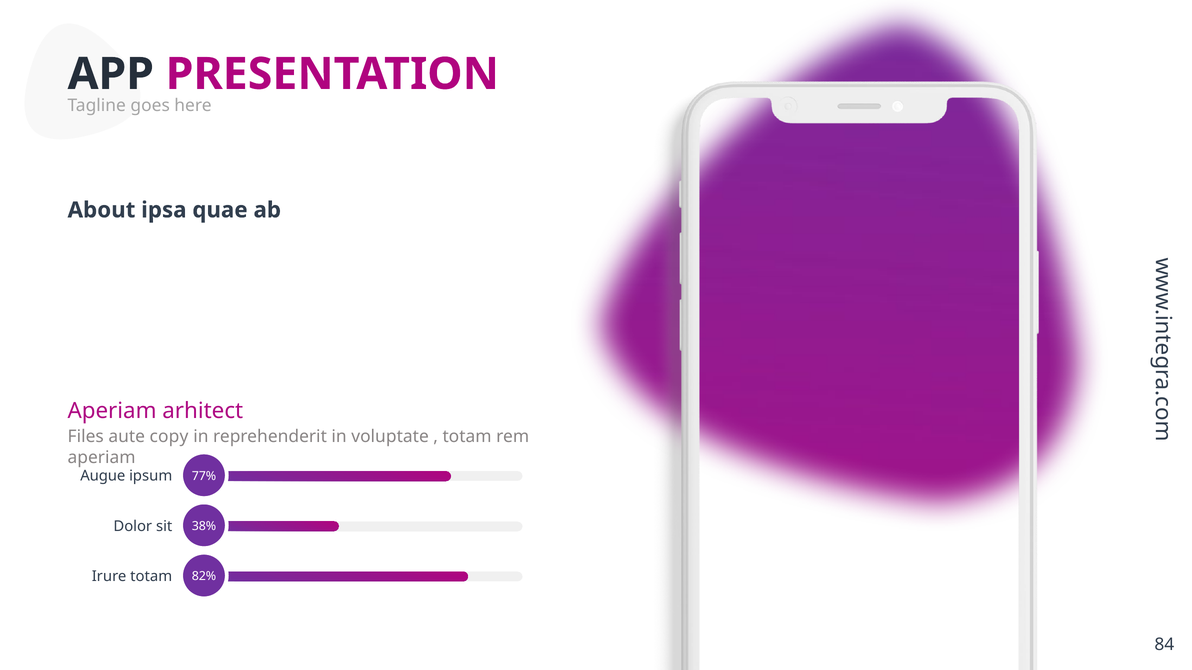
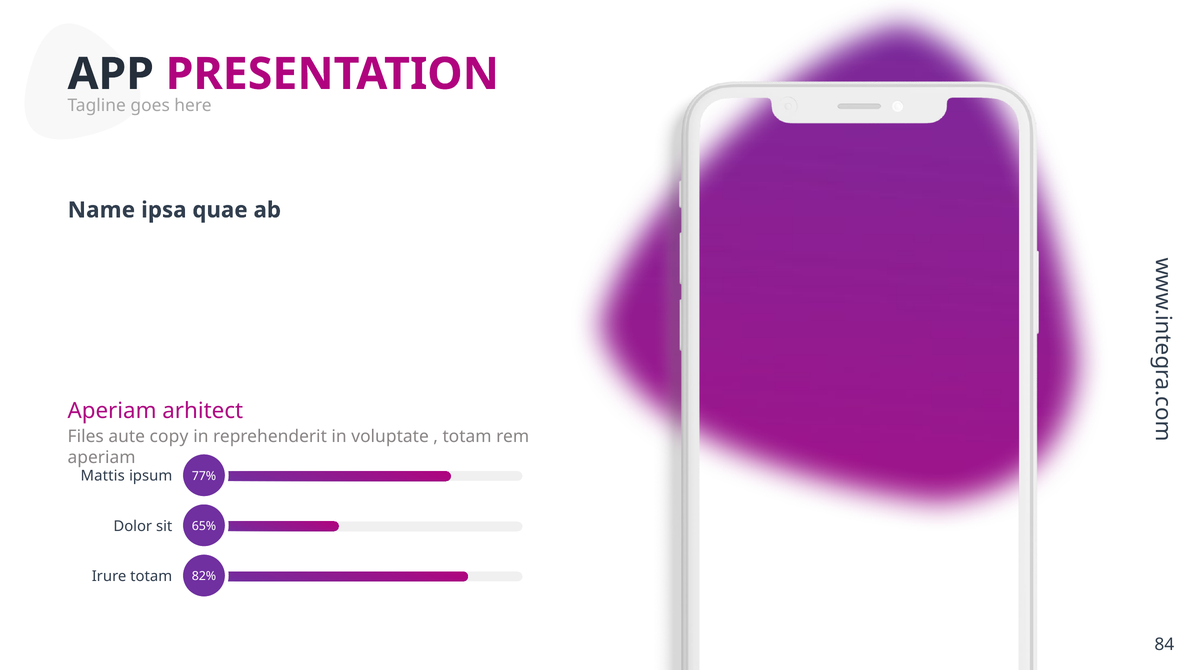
About: About -> Name
Augue: Augue -> Mattis
38%: 38% -> 65%
